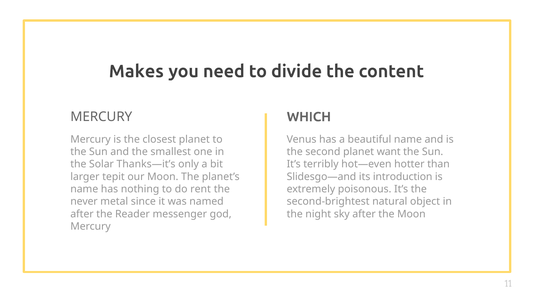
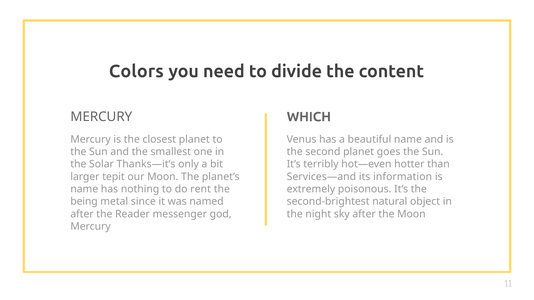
Makes: Makes -> Colors
want: want -> goes
Slidesgo—and: Slidesgo—and -> Services—and
introduction: introduction -> information
never: never -> being
